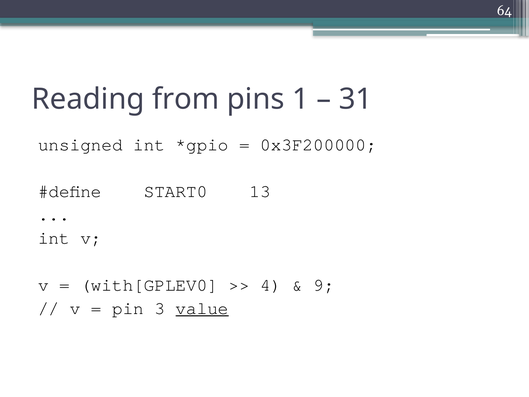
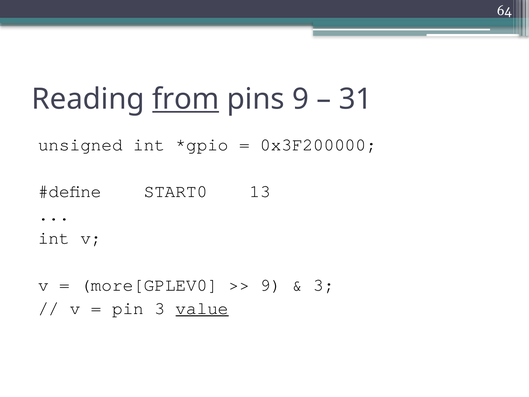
from underline: none -> present
pins 1: 1 -> 9
with[GPLEV0: with[GPLEV0 -> more[GPLEV0
4 at (271, 285): 4 -> 9
9 at (324, 285): 9 -> 3
